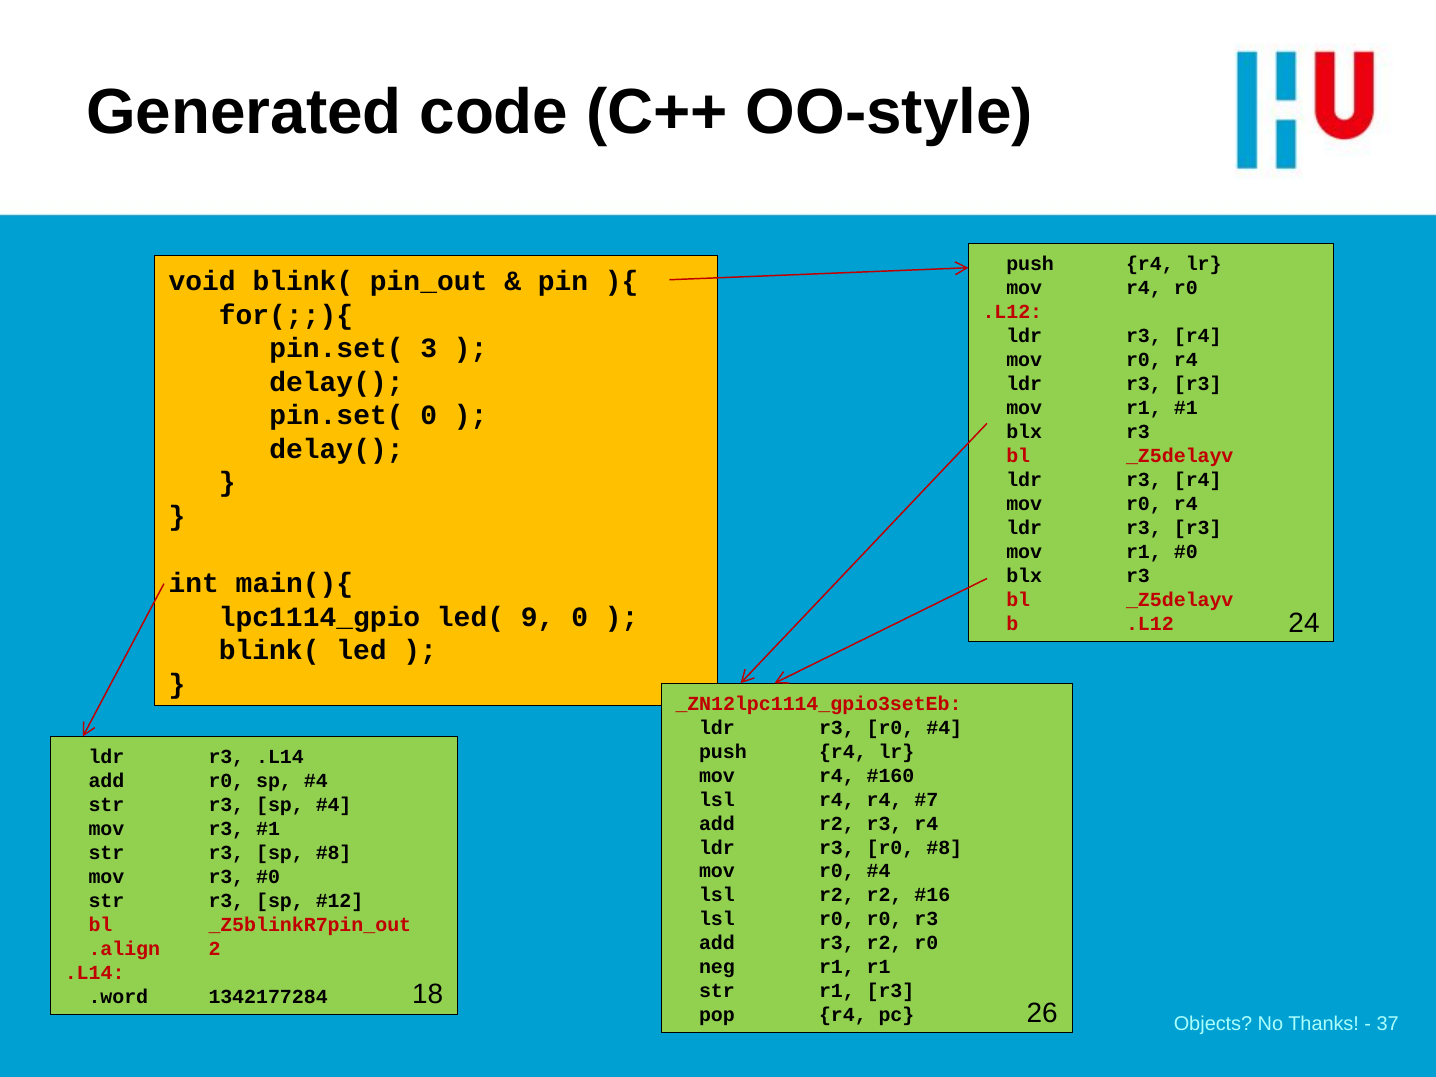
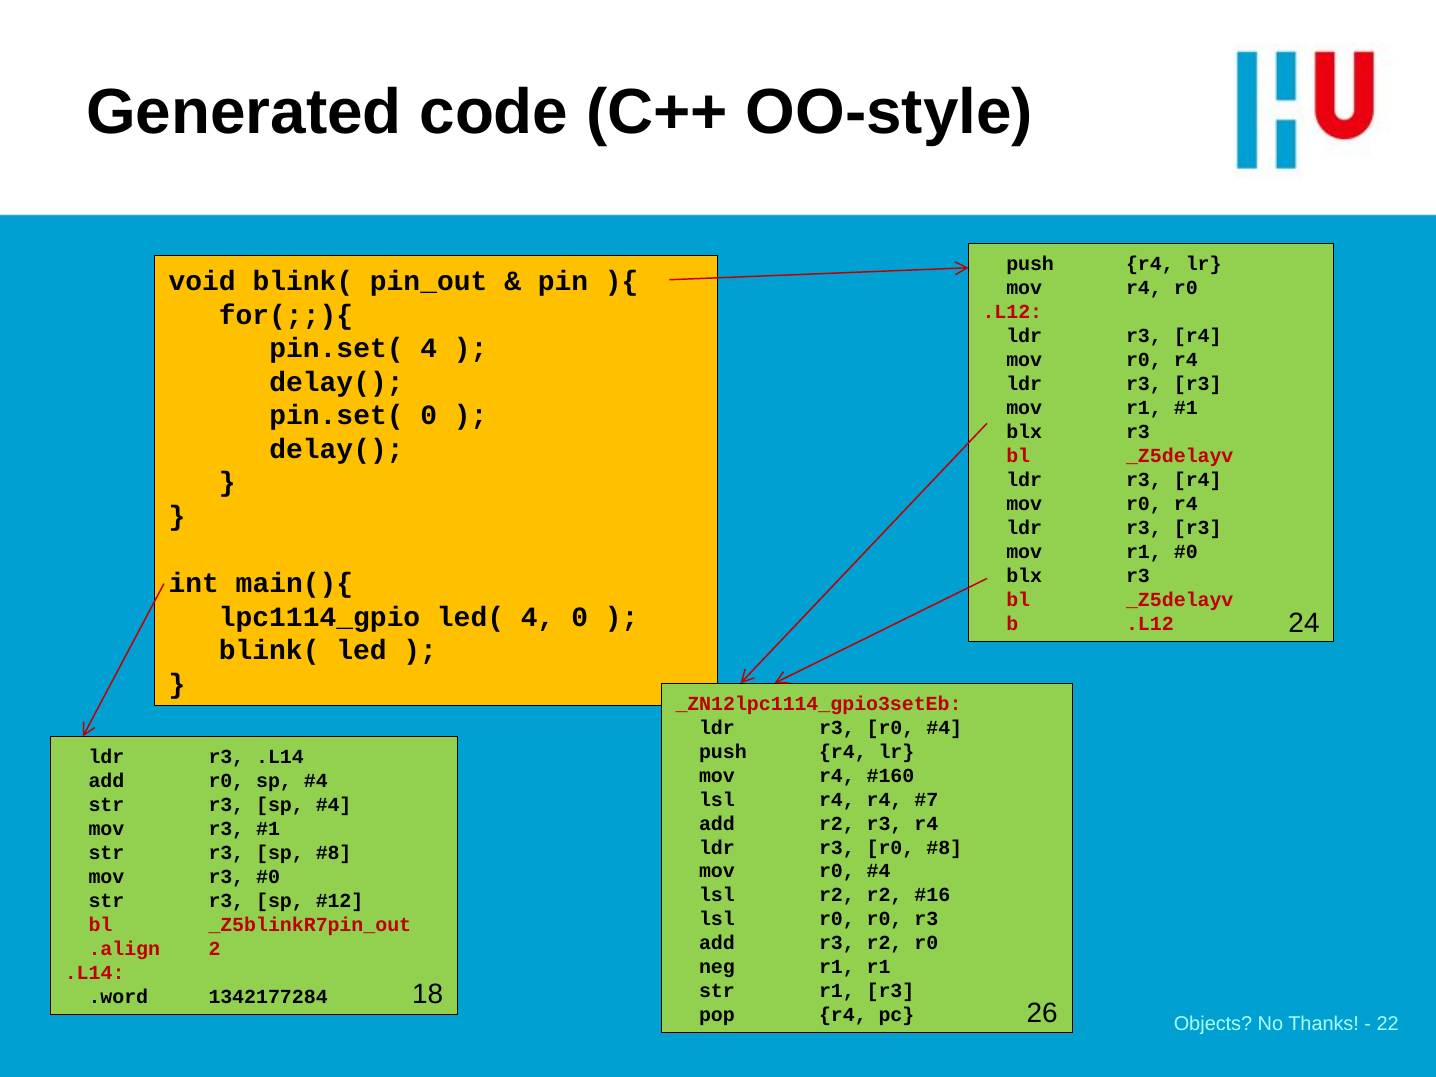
pin.set( 3: 3 -> 4
led( 9: 9 -> 4
37: 37 -> 22
